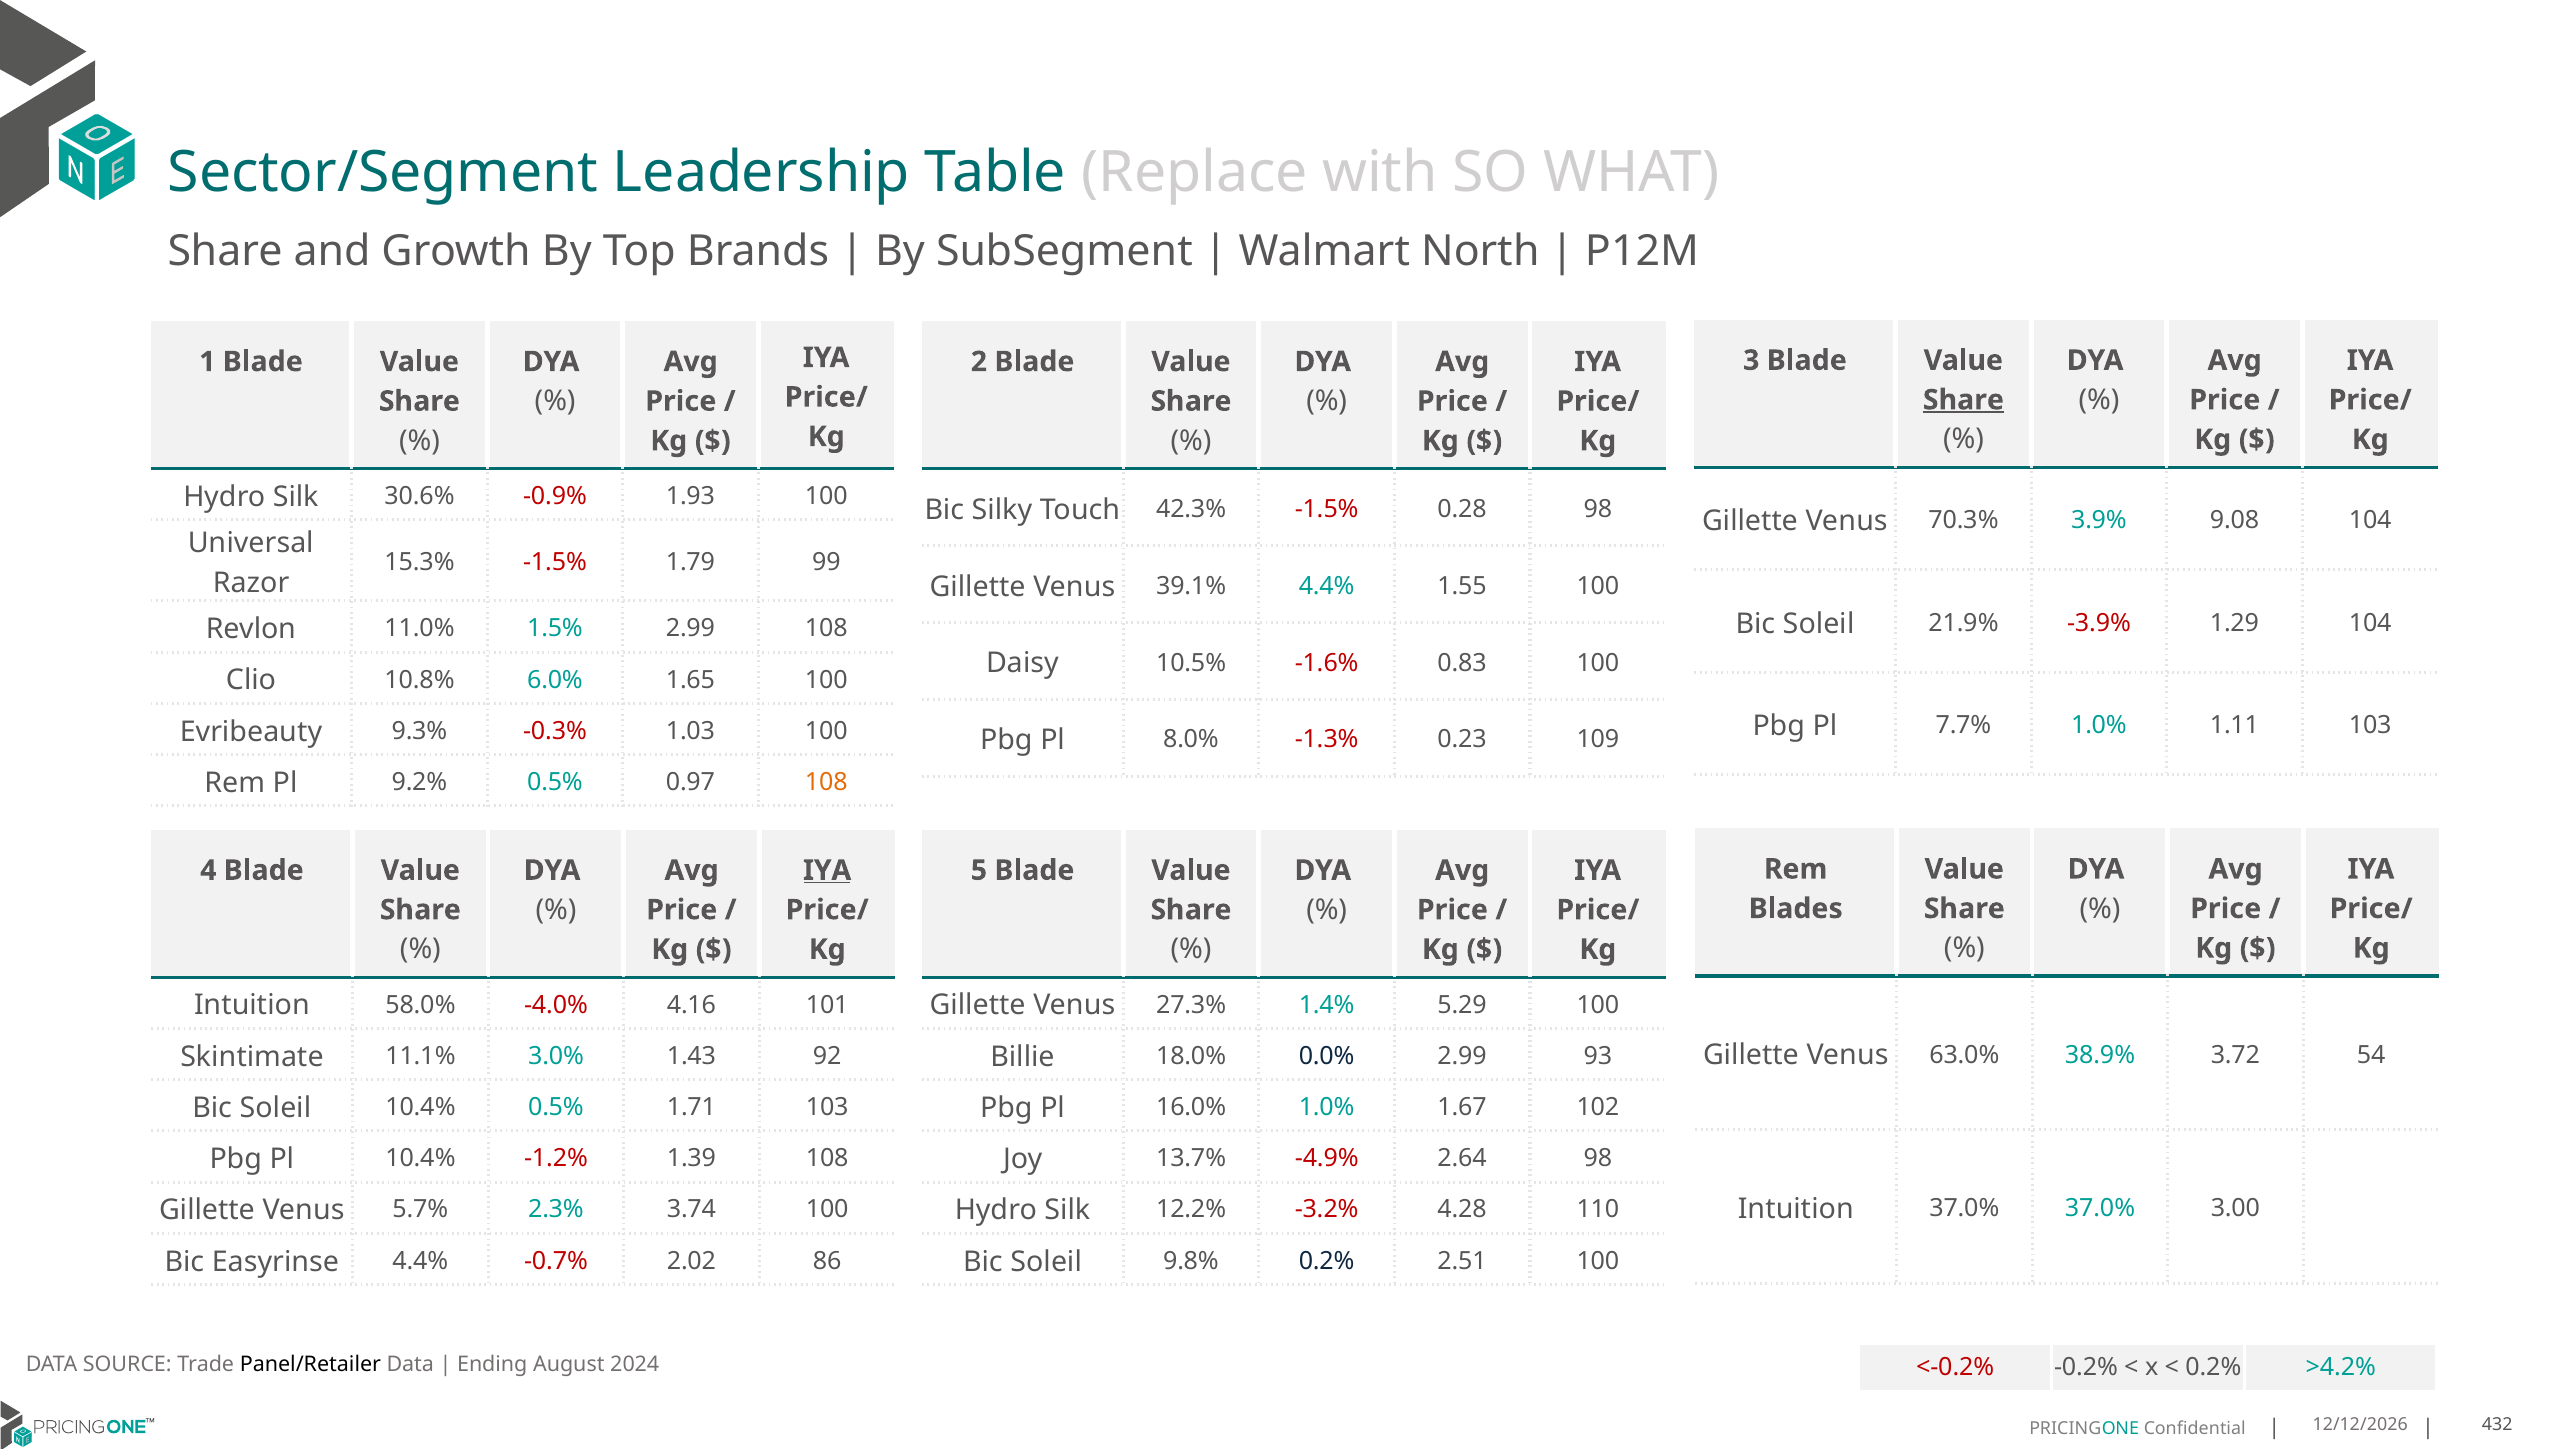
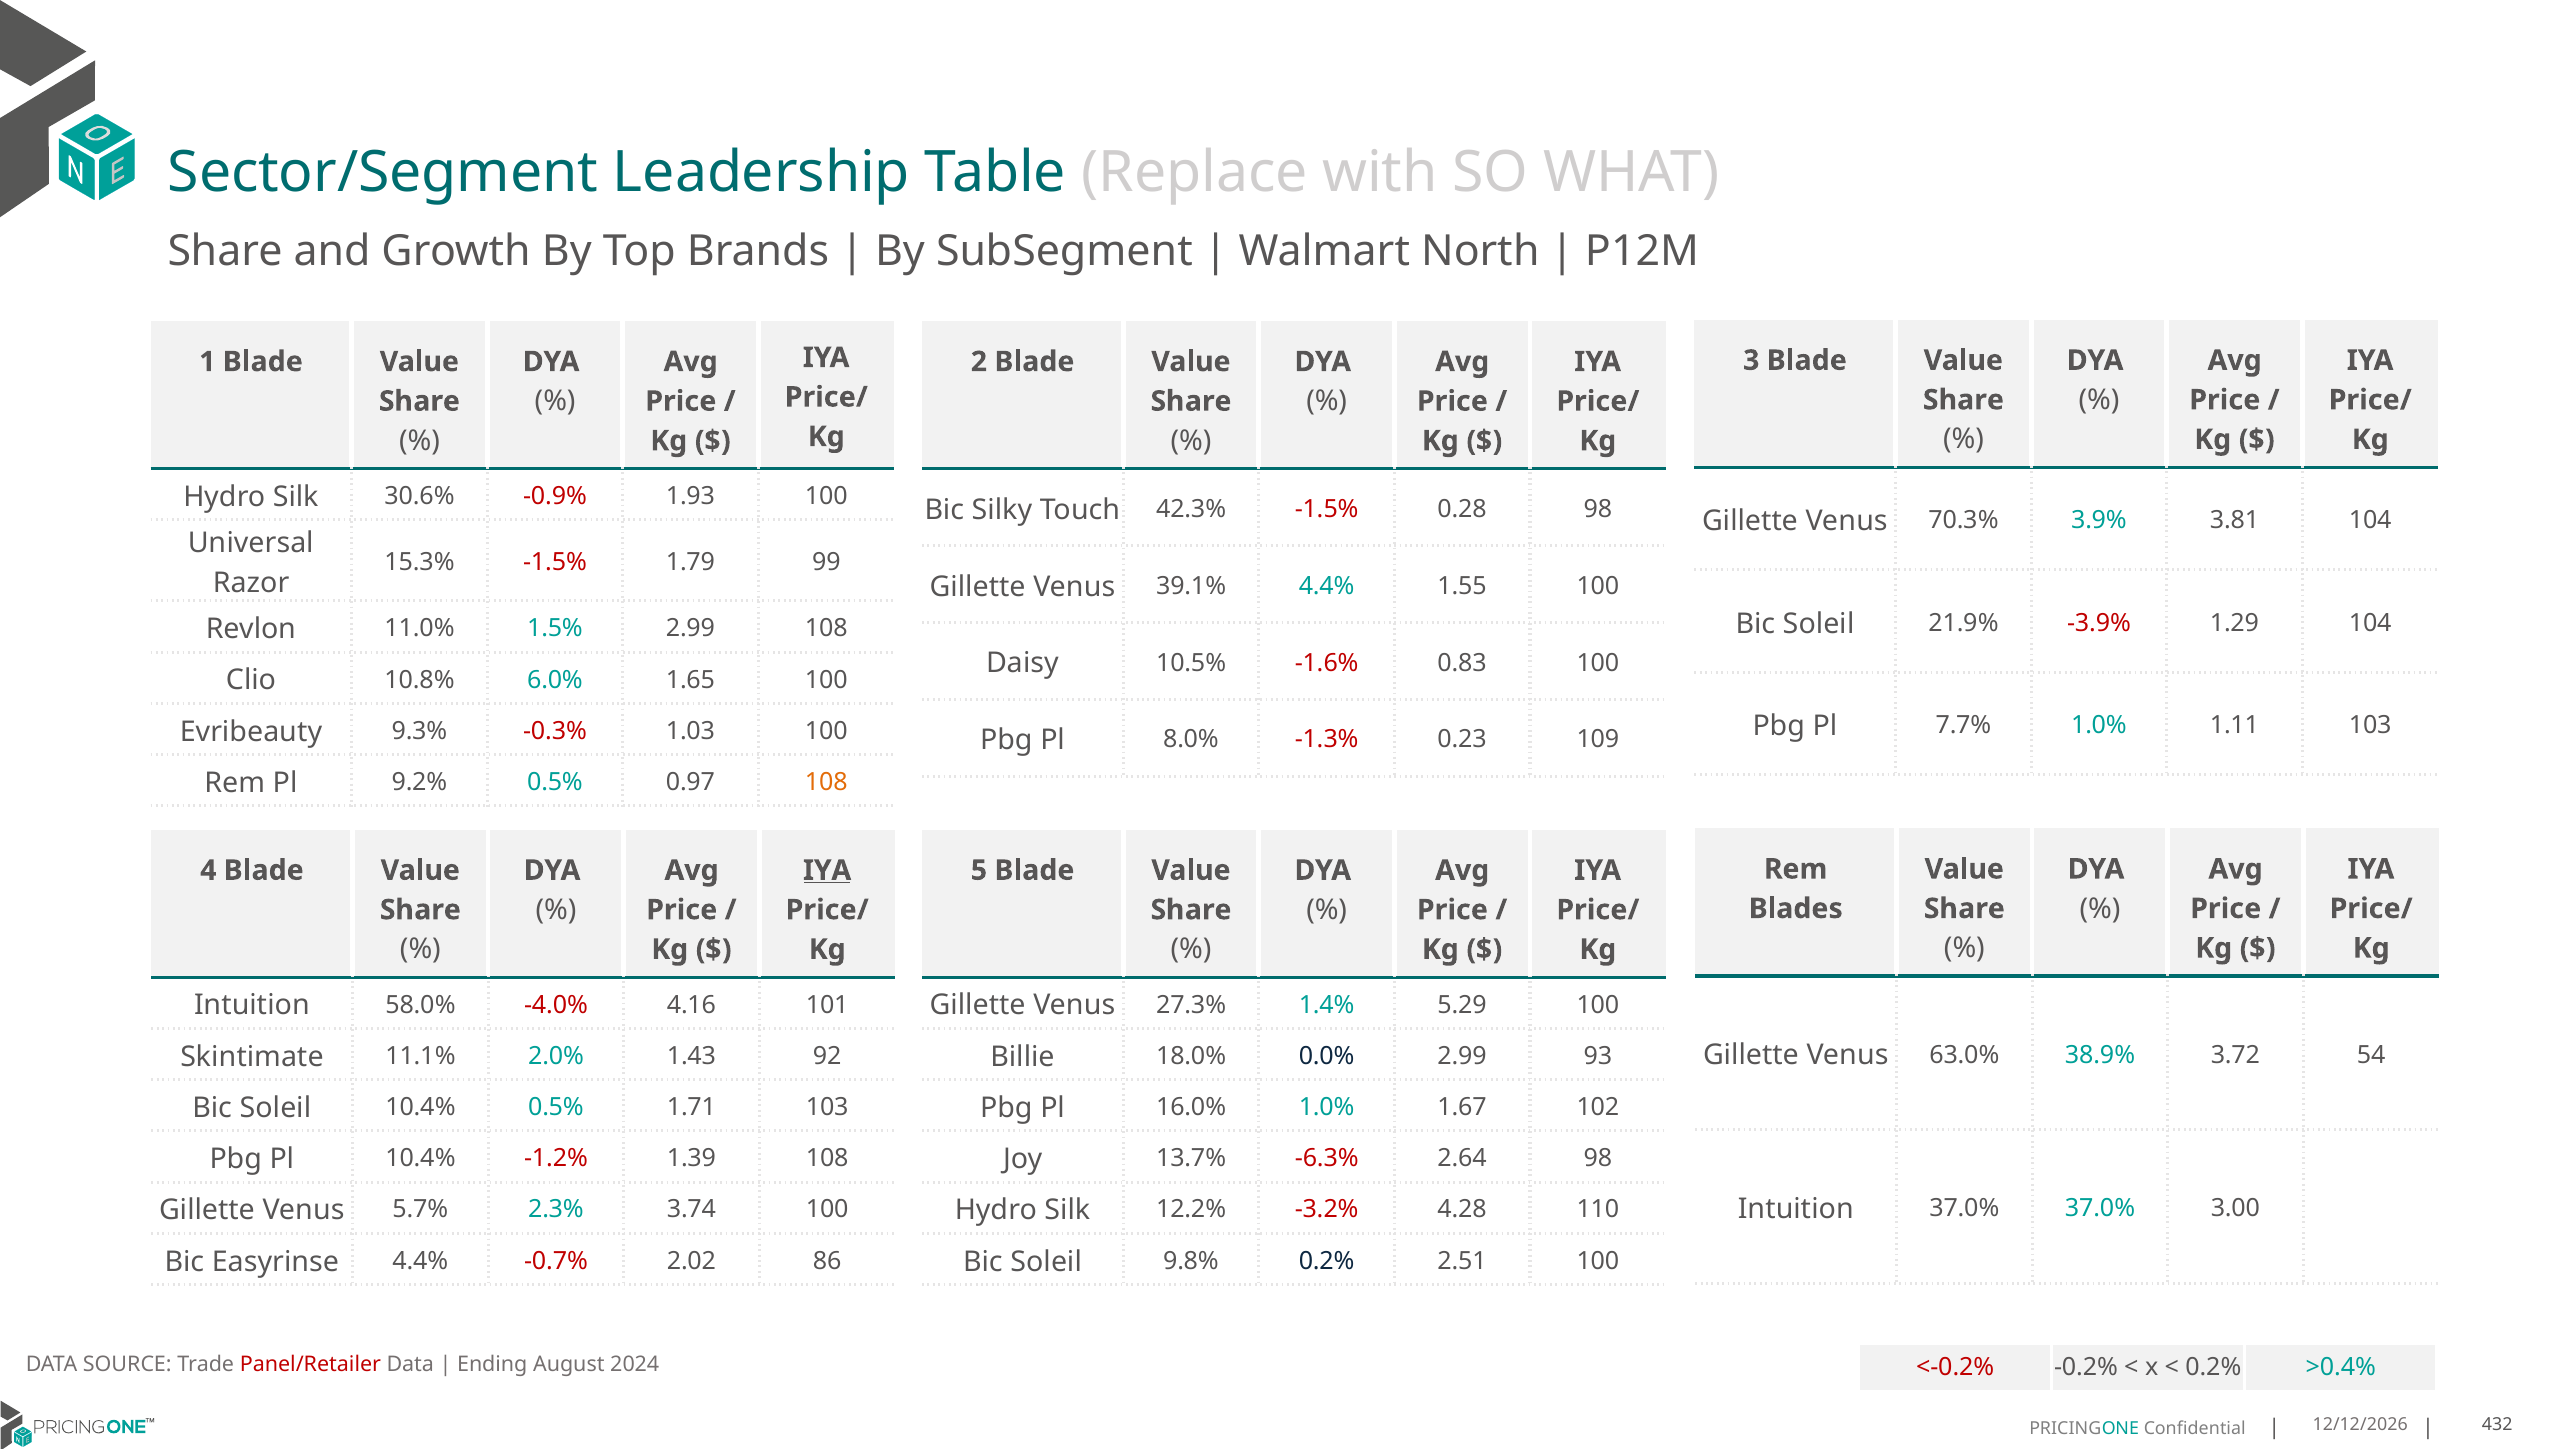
Share at (1963, 400) underline: present -> none
9.08: 9.08 -> 3.81
3.0%: 3.0% -> 2.0%
-4.9%: -4.9% -> -6.3%
Panel/Retailer colour: black -> red
>4.2%: >4.2% -> >0.4%
